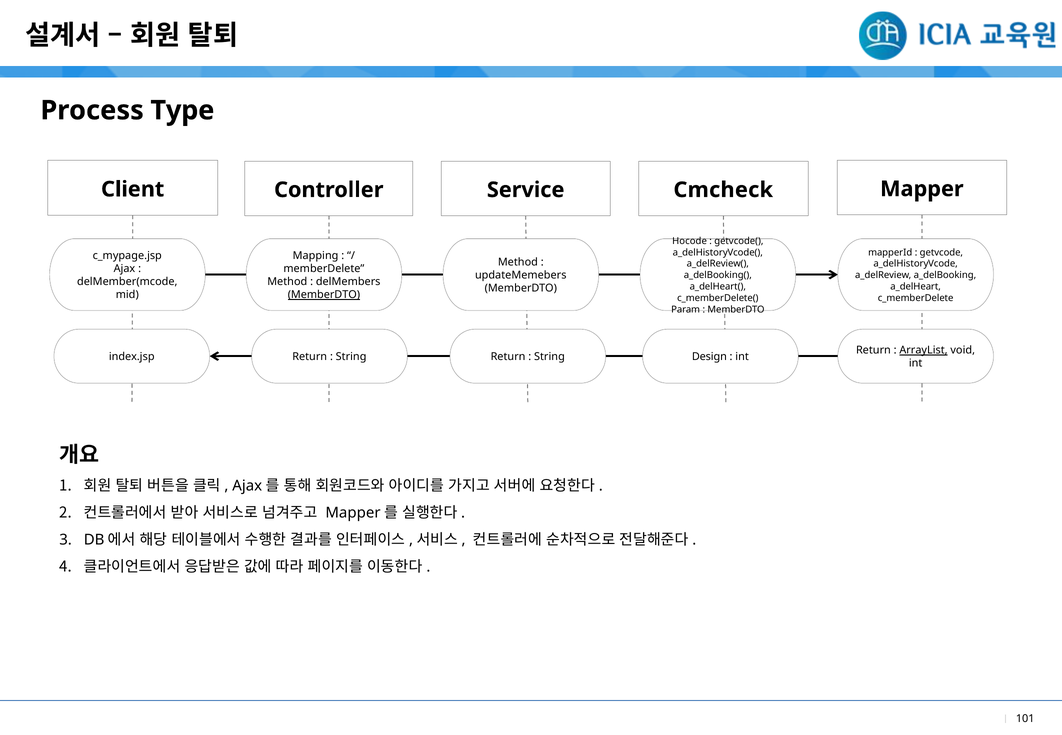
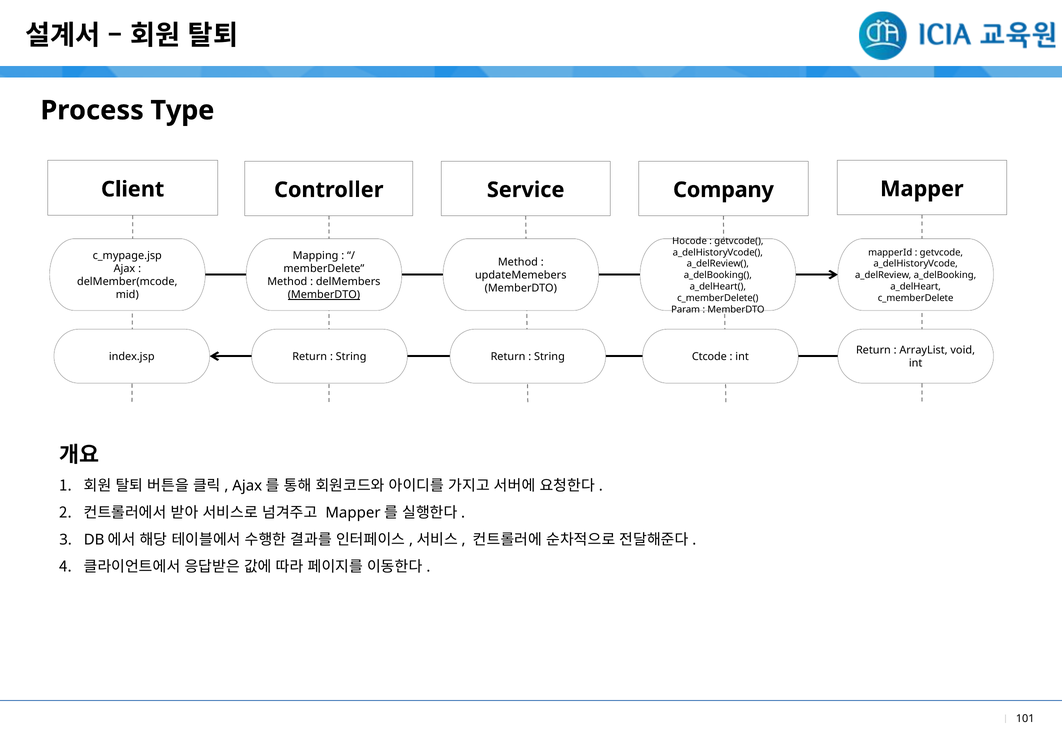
Cmcheck: Cmcheck -> Company
ArrayList underline: present -> none
Design: Design -> Ctcode
